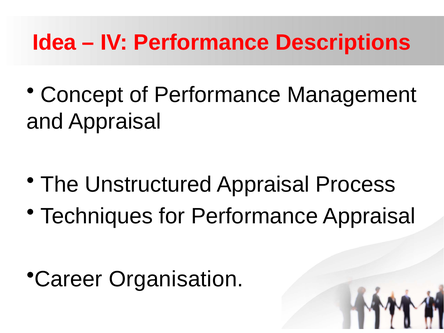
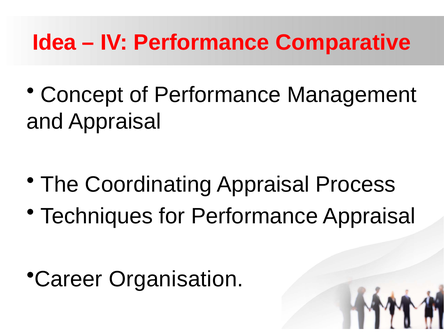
Descriptions: Descriptions -> Comparative
Unstructured: Unstructured -> Coordinating
